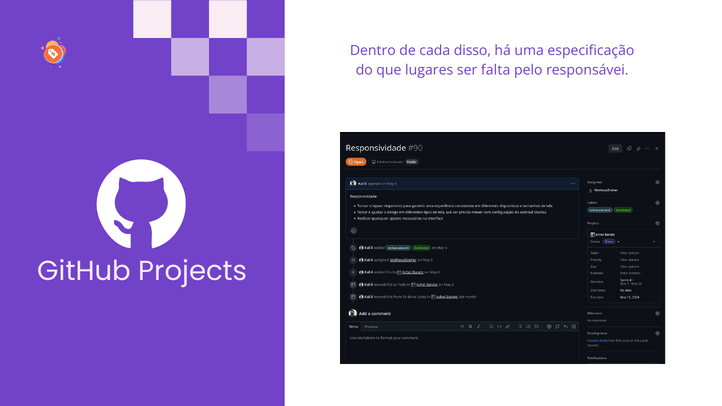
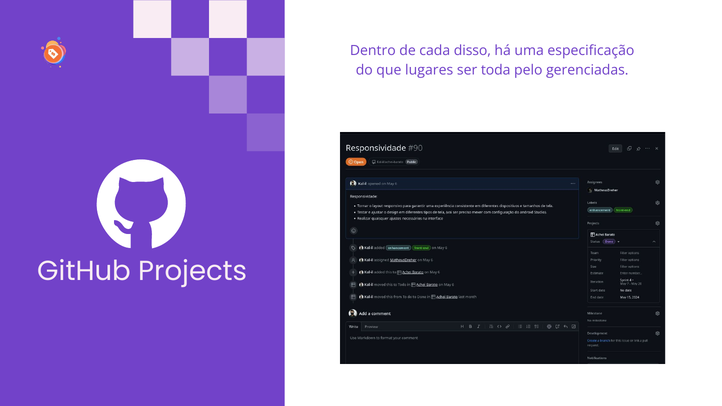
falta: falta -> toda
responsávei: responsávei -> gerenciadas
